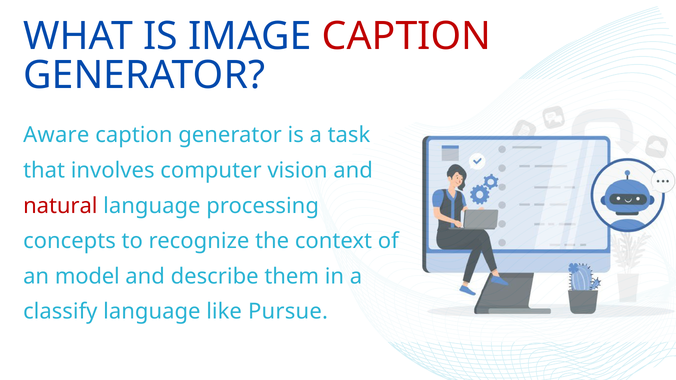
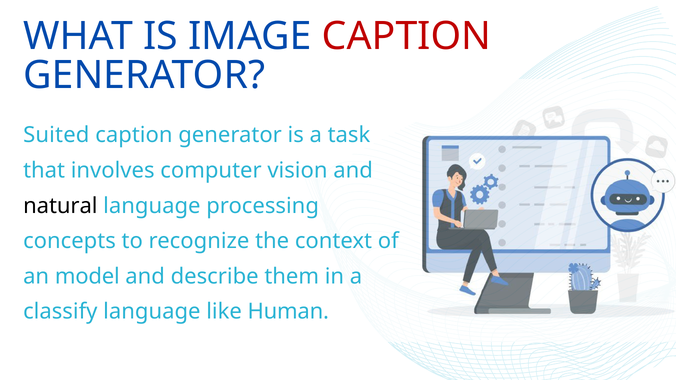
Aware: Aware -> Suited
natural colour: red -> black
Pursue: Pursue -> Human
